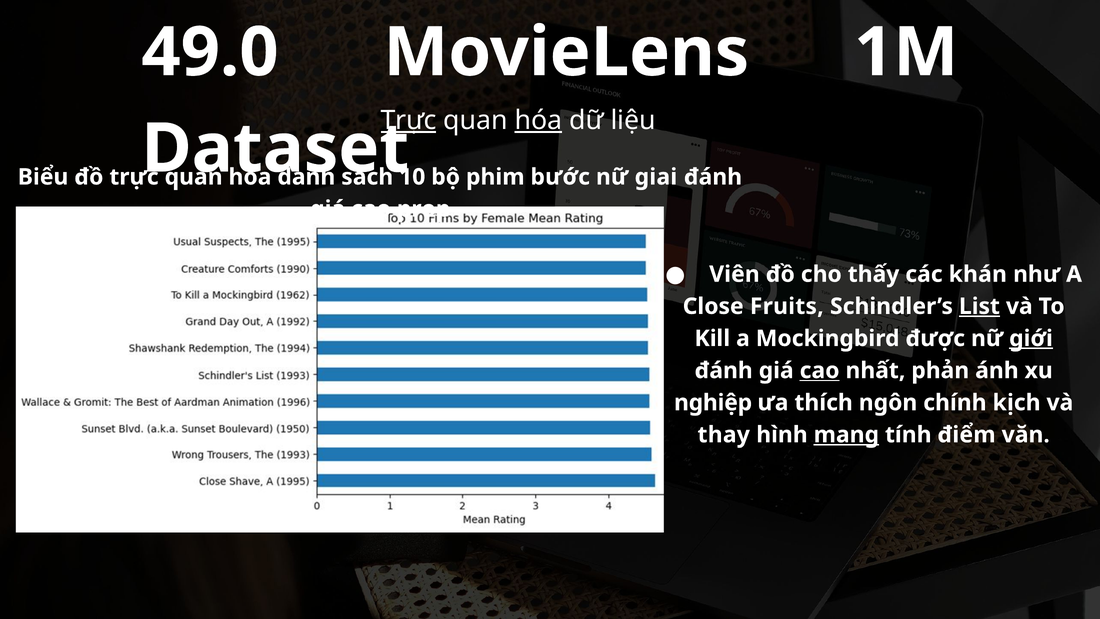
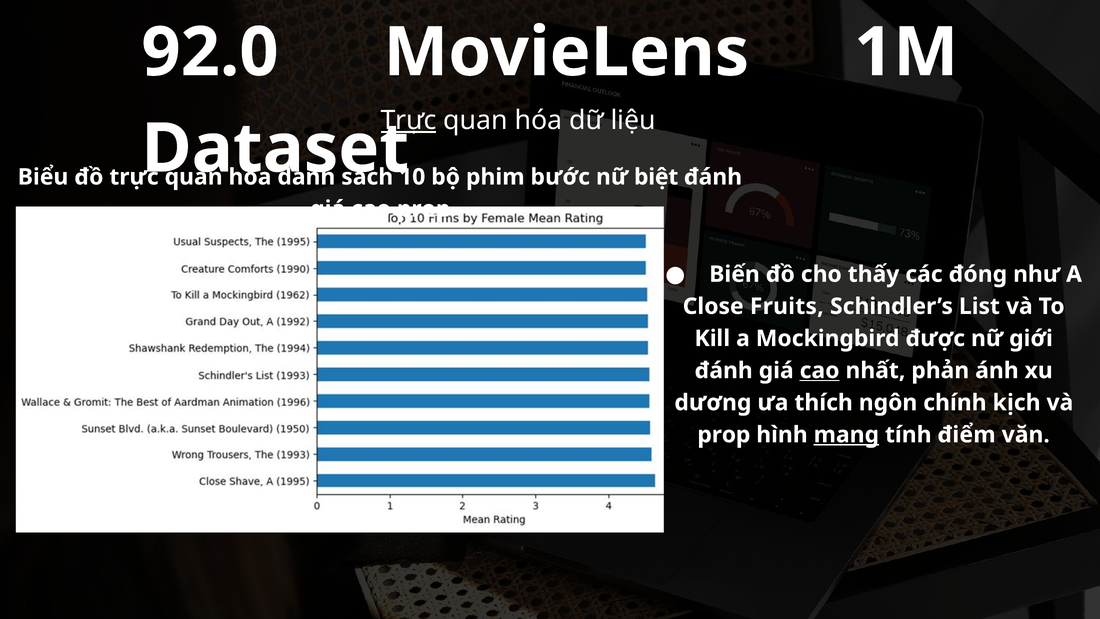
49.0: 49.0 -> 92.0
hóa at (538, 120) underline: present -> none
giai: giai -> biệt
Viên: Viên -> Biến
khán: khán -> đóng
List underline: present -> none
giới underline: present -> none
nghiệp: nghiệp -> dương
thay at (724, 435): thay -> prop
